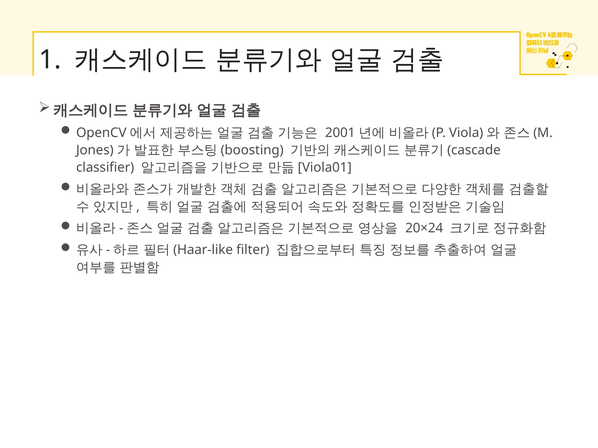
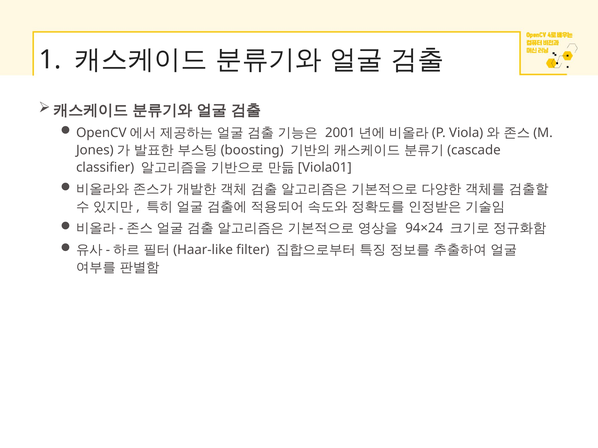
20×24: 20×24 -> 94×24
